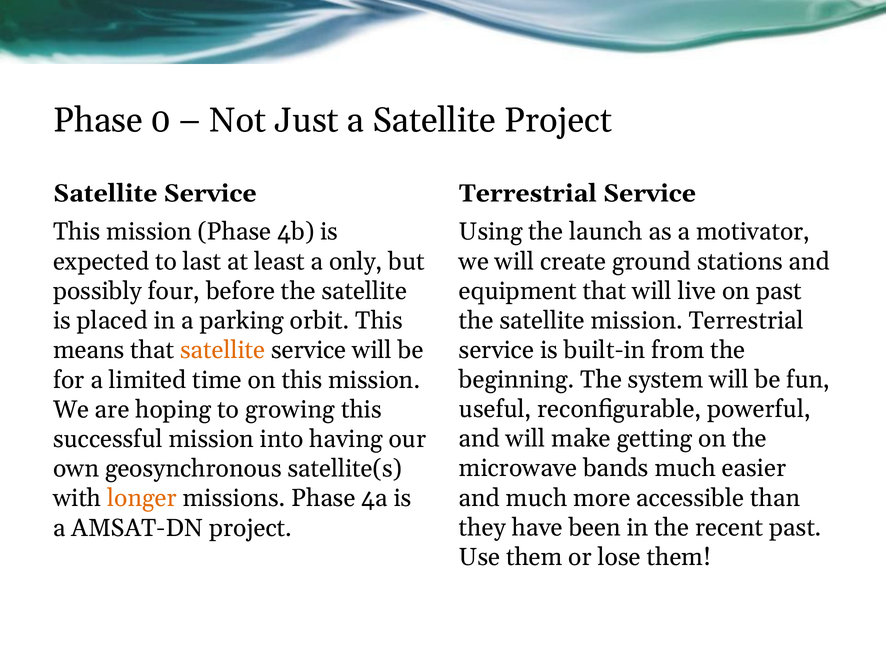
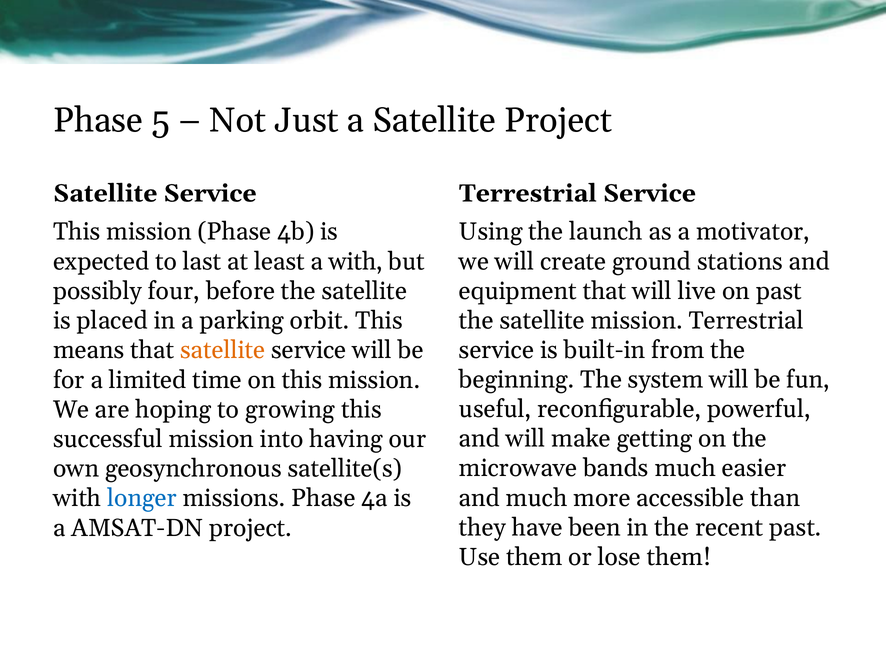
0: 0 -> 5
a only: only -> with
longer colour: orange -> blue
